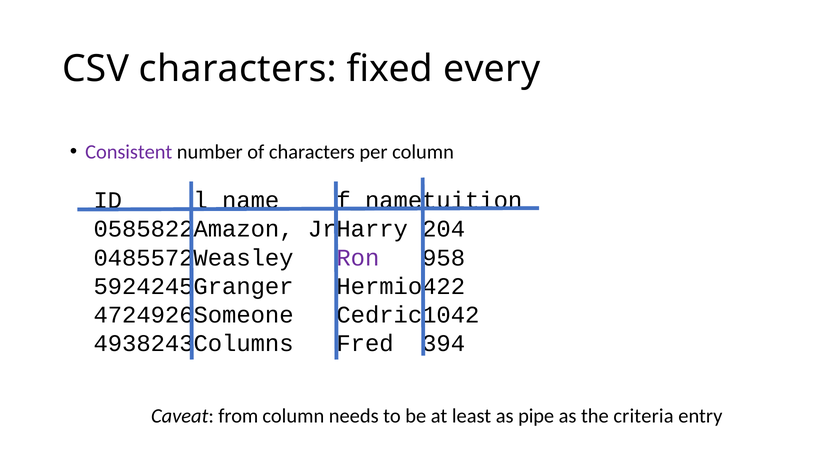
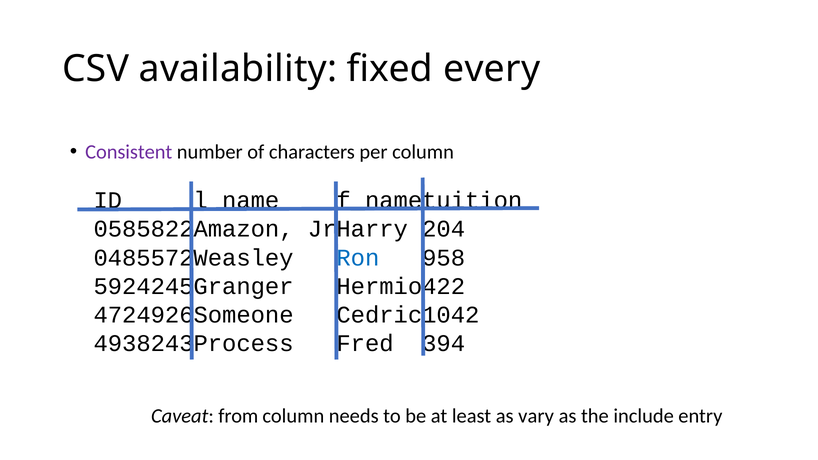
CSV characters: characters -> availability
Ron colour: purple -> blue
4938243Columns: 4938243Columns -> 4938243Process
pipe: pipe -> vary
criteria: criteria -> include
